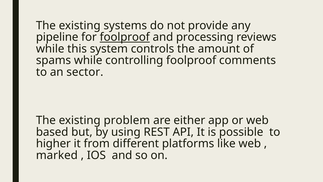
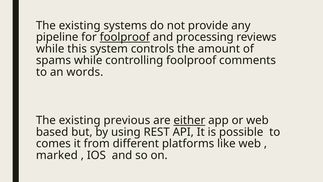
sector: sector -> words
problem: problem -> previous
either underline: none -> present
higher: higher -> comes
